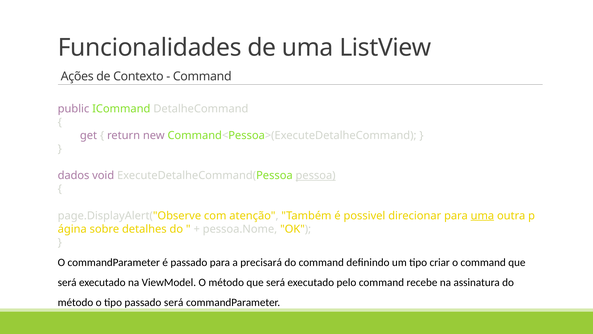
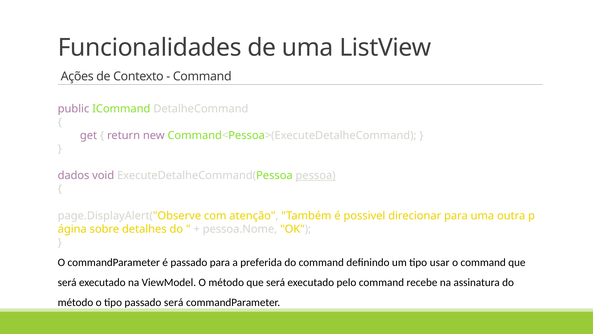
uma at (482, 215) underline: present -> none
precisará: precisará -> preferida
criar: criar -> usar
